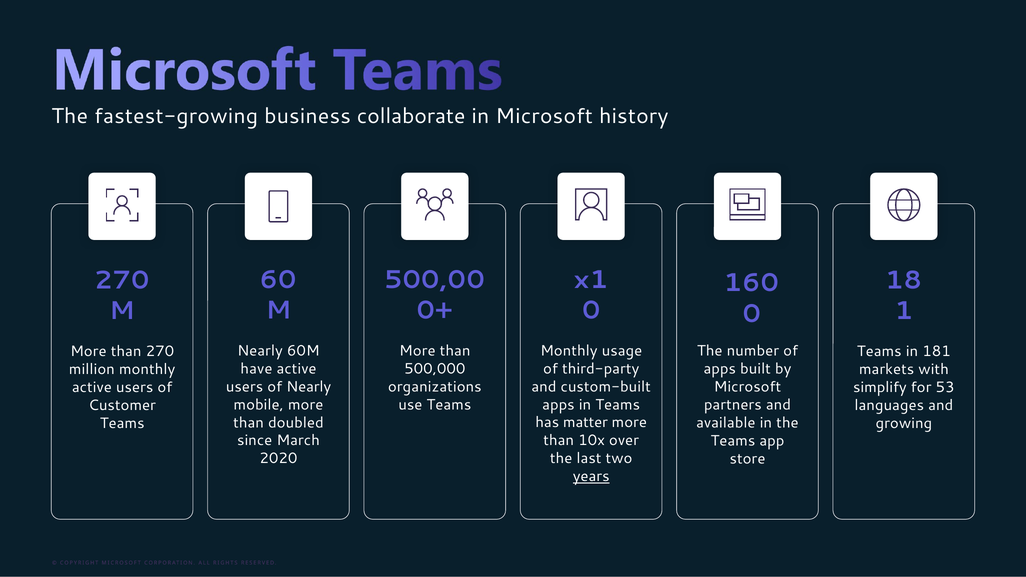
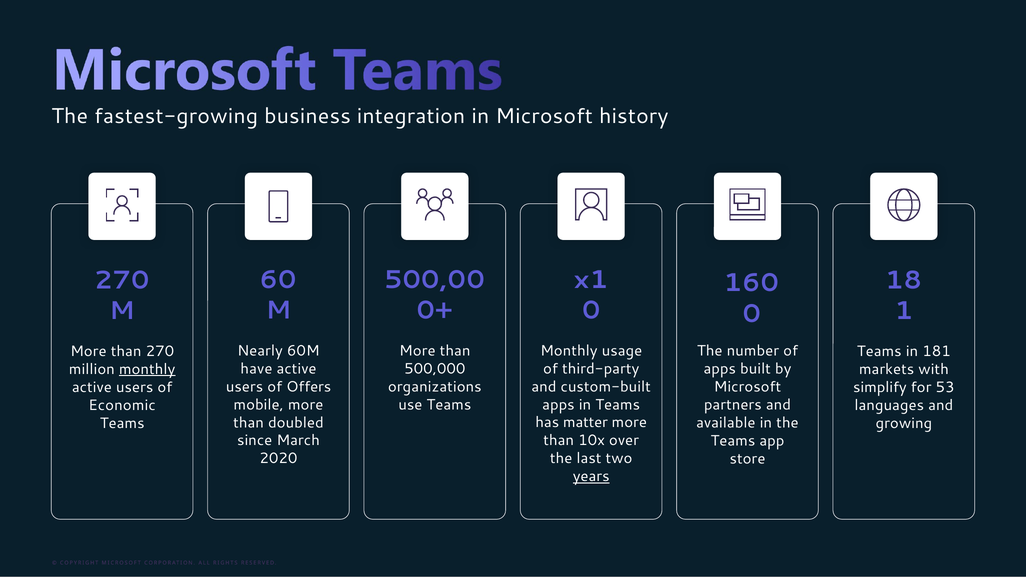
collaborate: collaborate -> integration
monthly at (147, 369) underline: none -> present
of Nearly: Nearly -> Offers
Customer: Customer -> Economic
